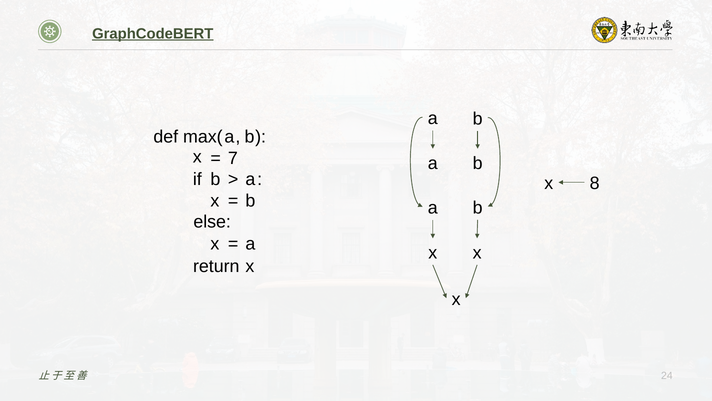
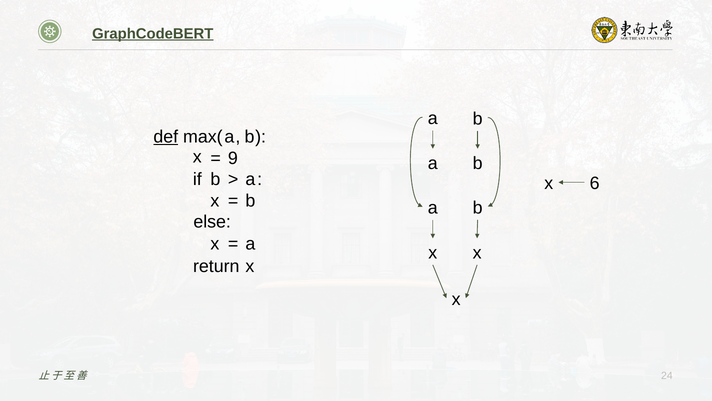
def underline: none -> present
7: 7 -> 9
8: 8 -> 6
